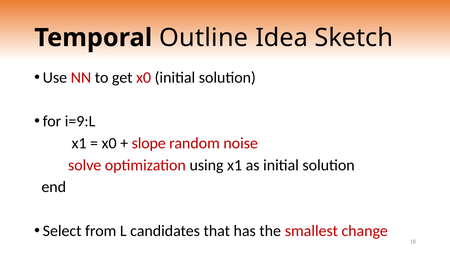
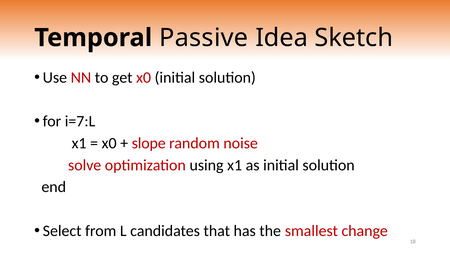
Outline: Outline -> Passive
i=9:L: i=9:L -> i=7:L
